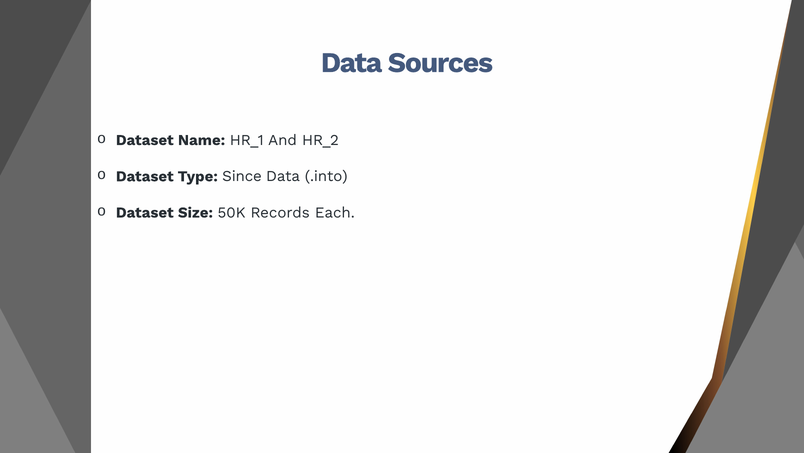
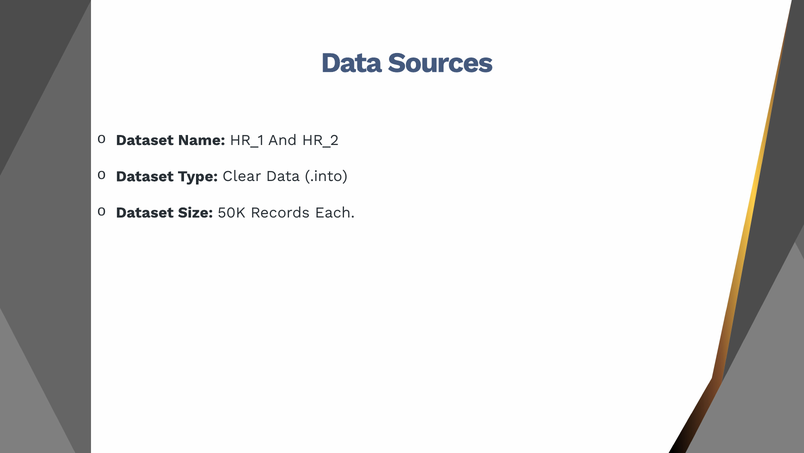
Since: Since -> Clear
